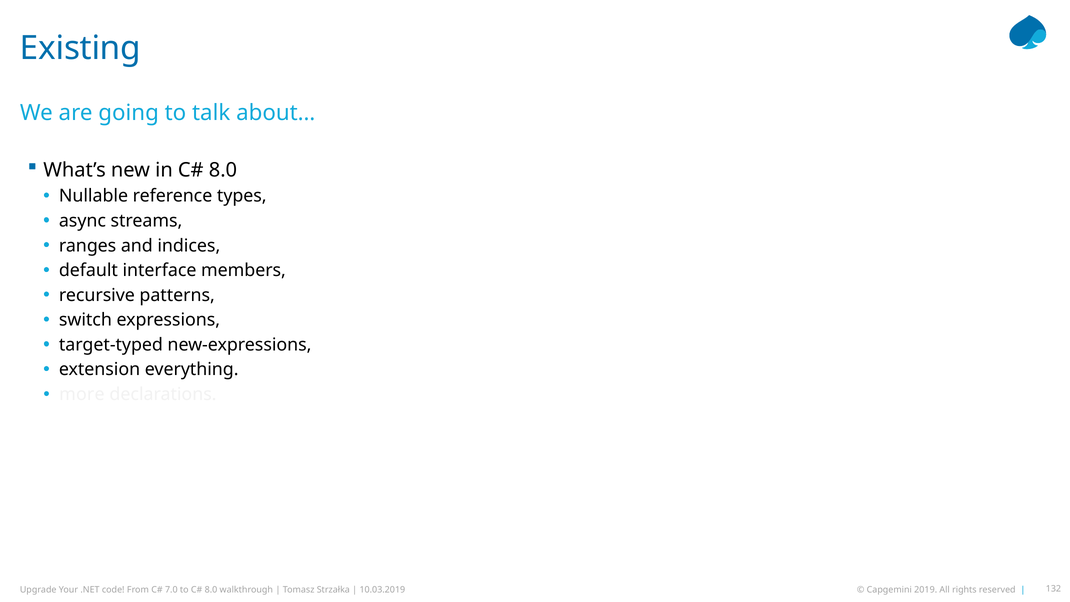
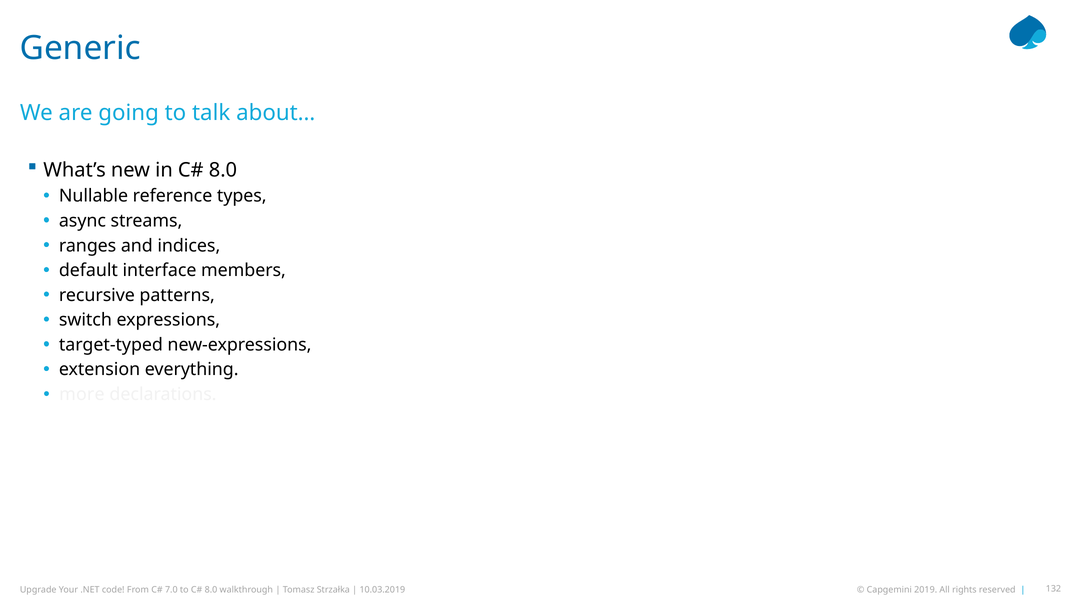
Existing: Existing -> Generic
